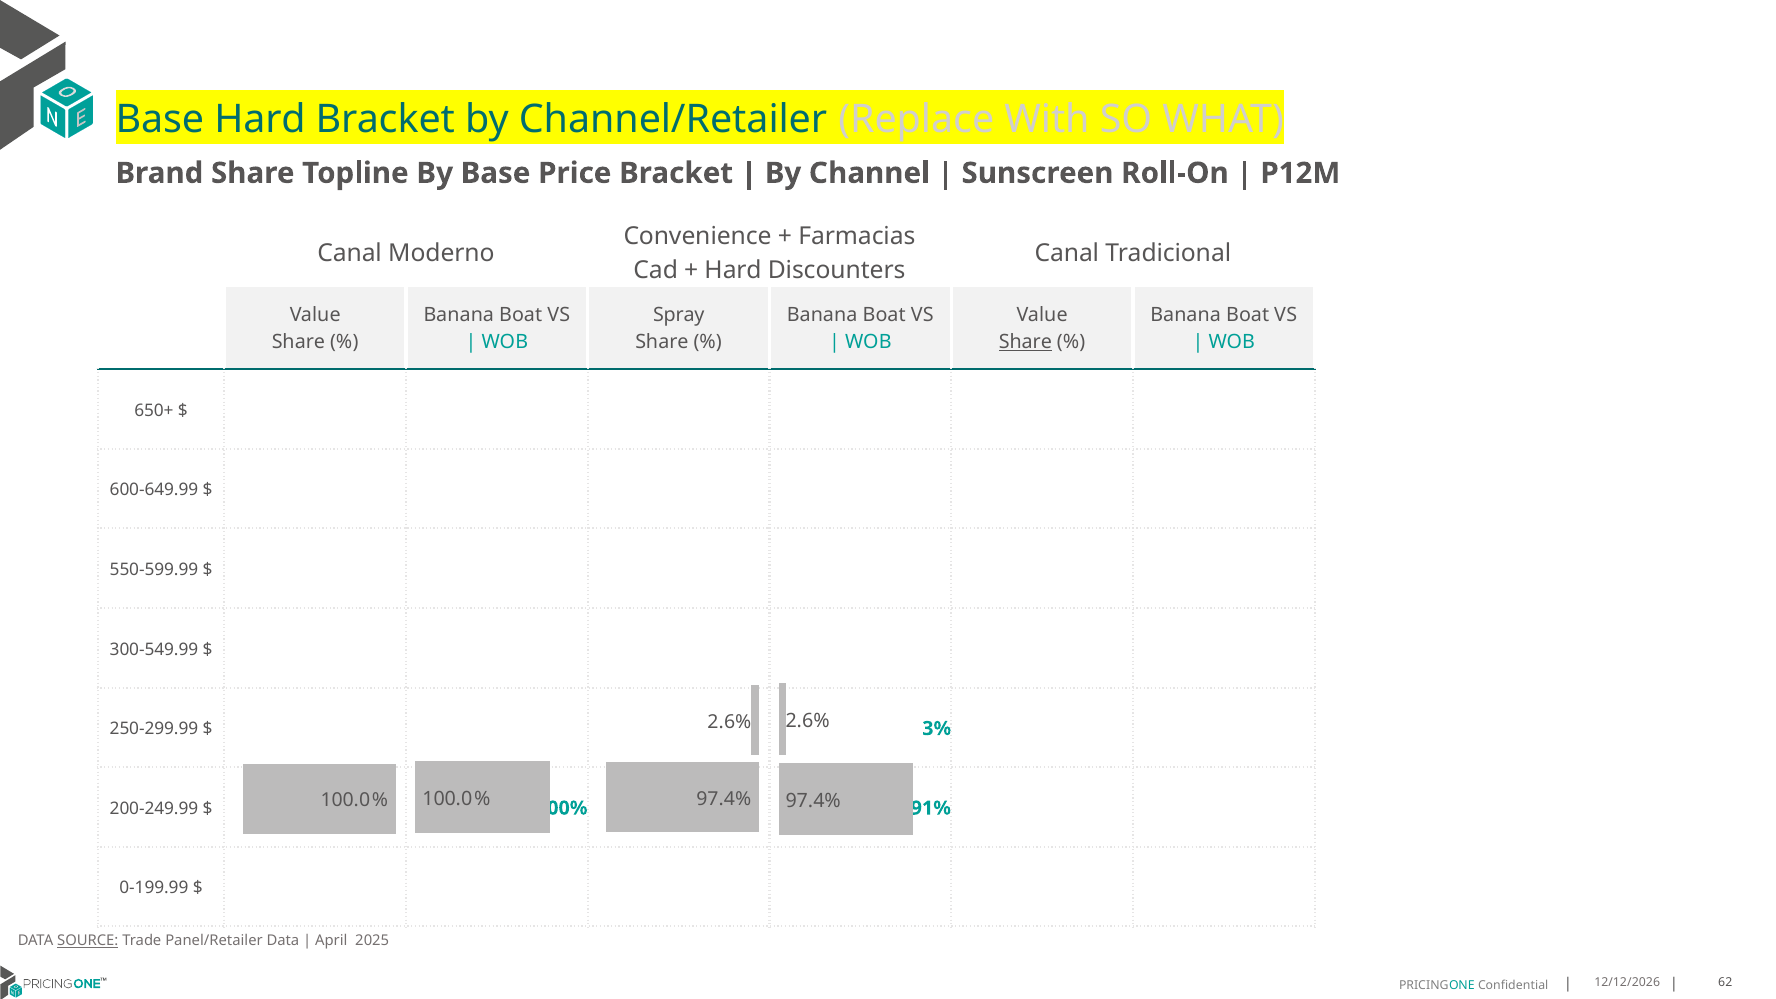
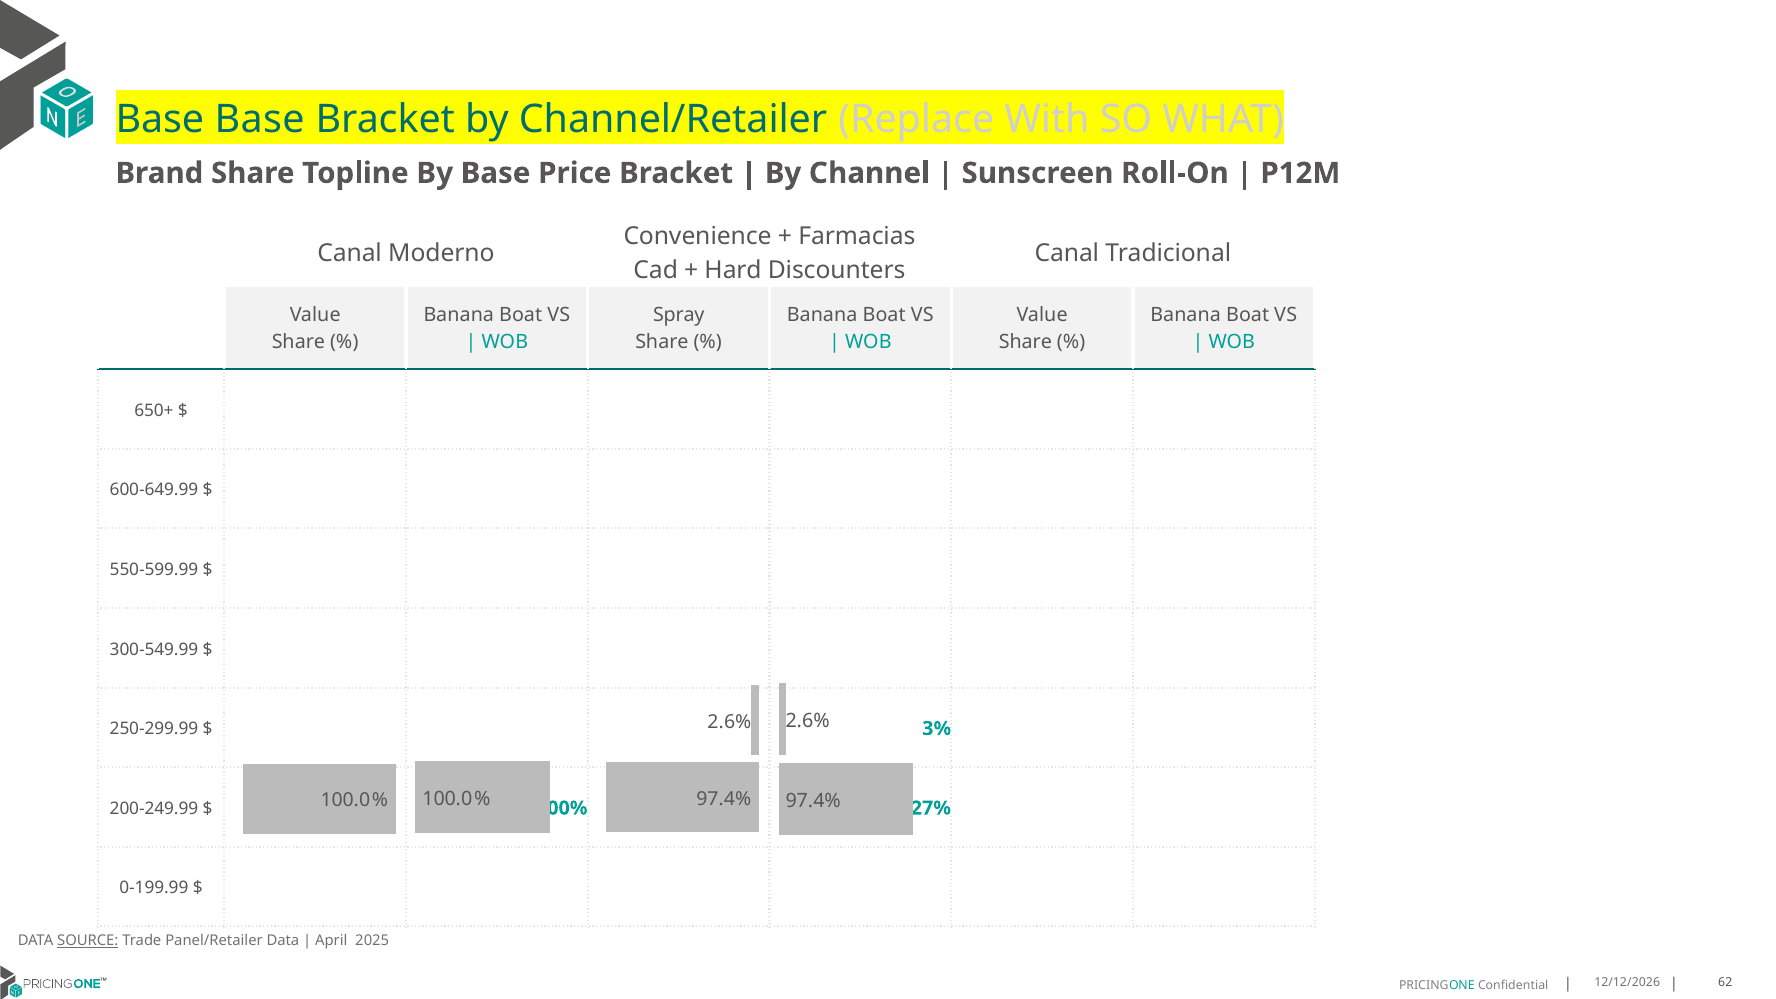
Base Hard: Hard -> Base
Share at (1025, 342) underline: present -> none
91%: 91% -> 27%
